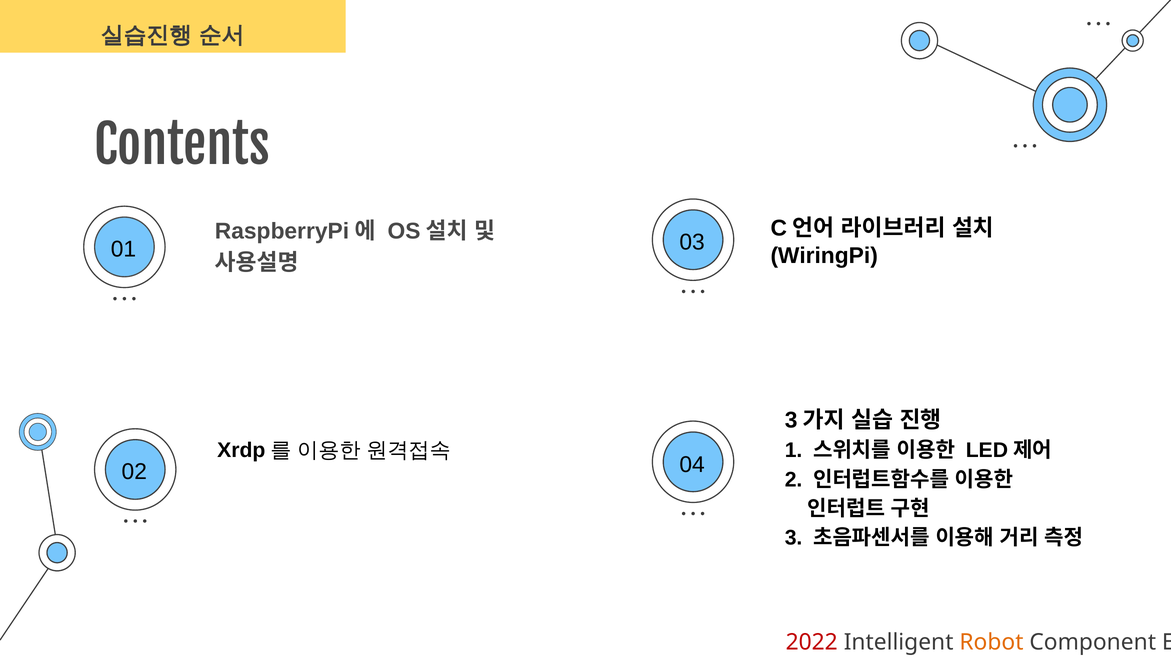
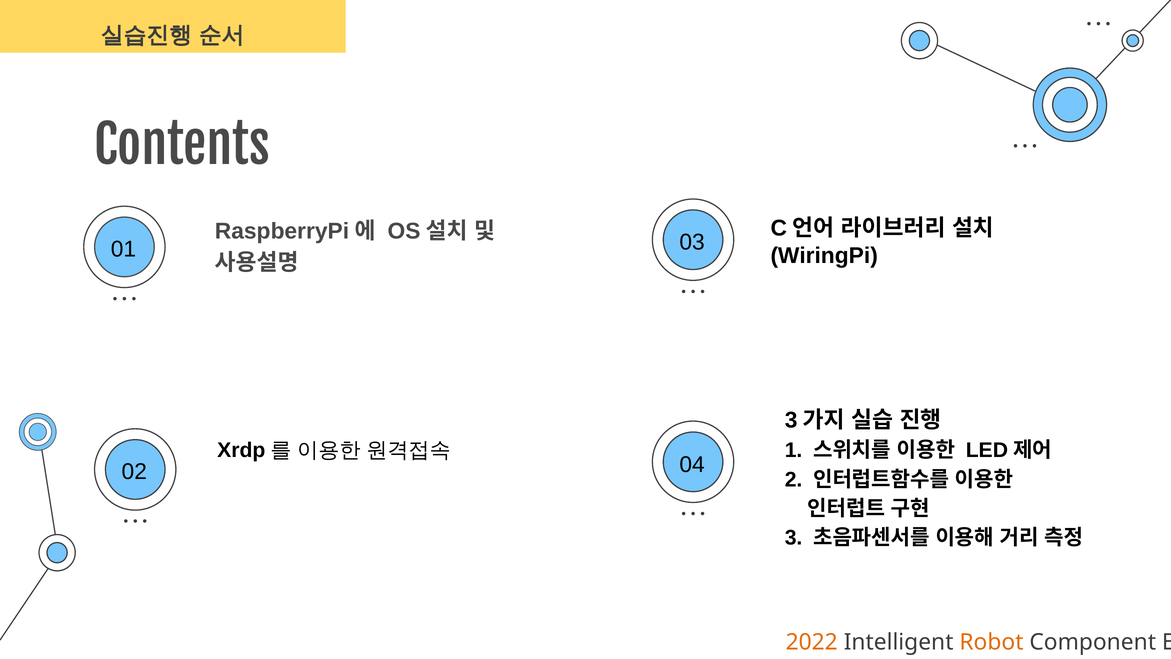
2022 colour: red -> orange
